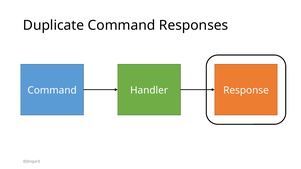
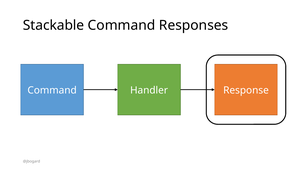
Duplicate: Duplicate -> Stackable
